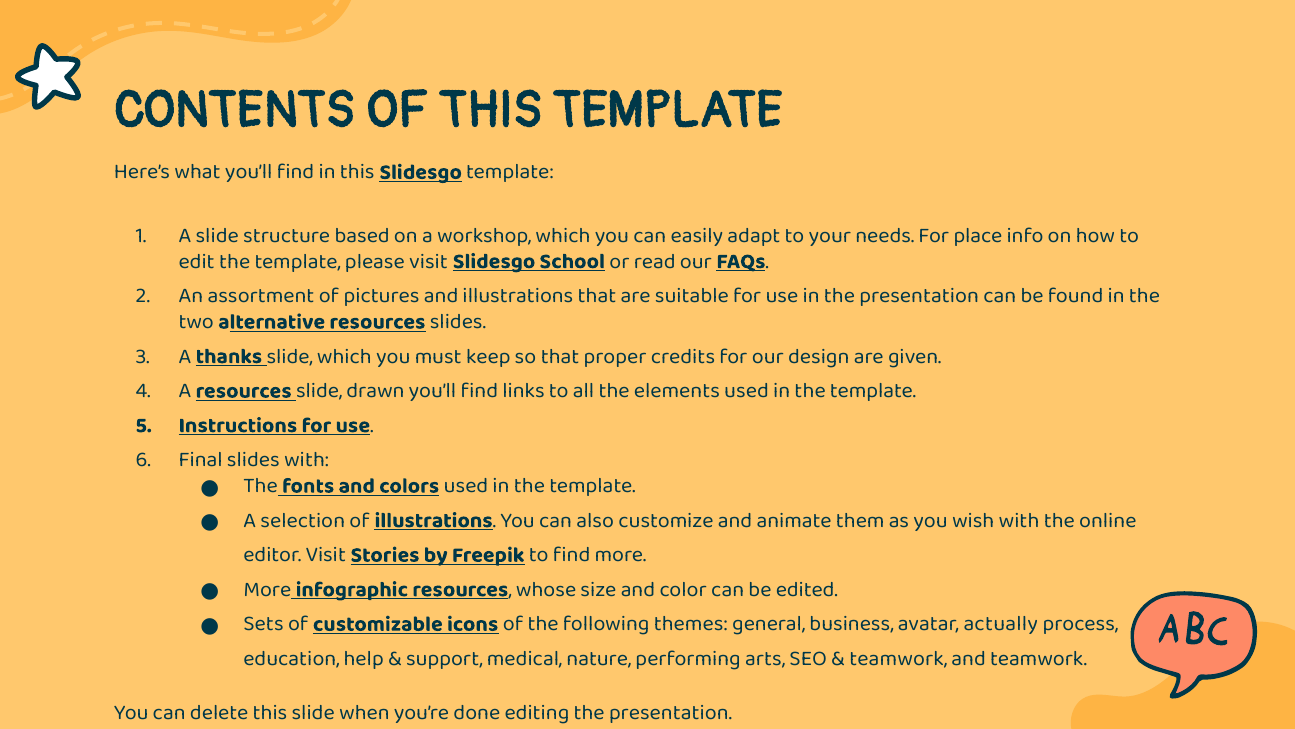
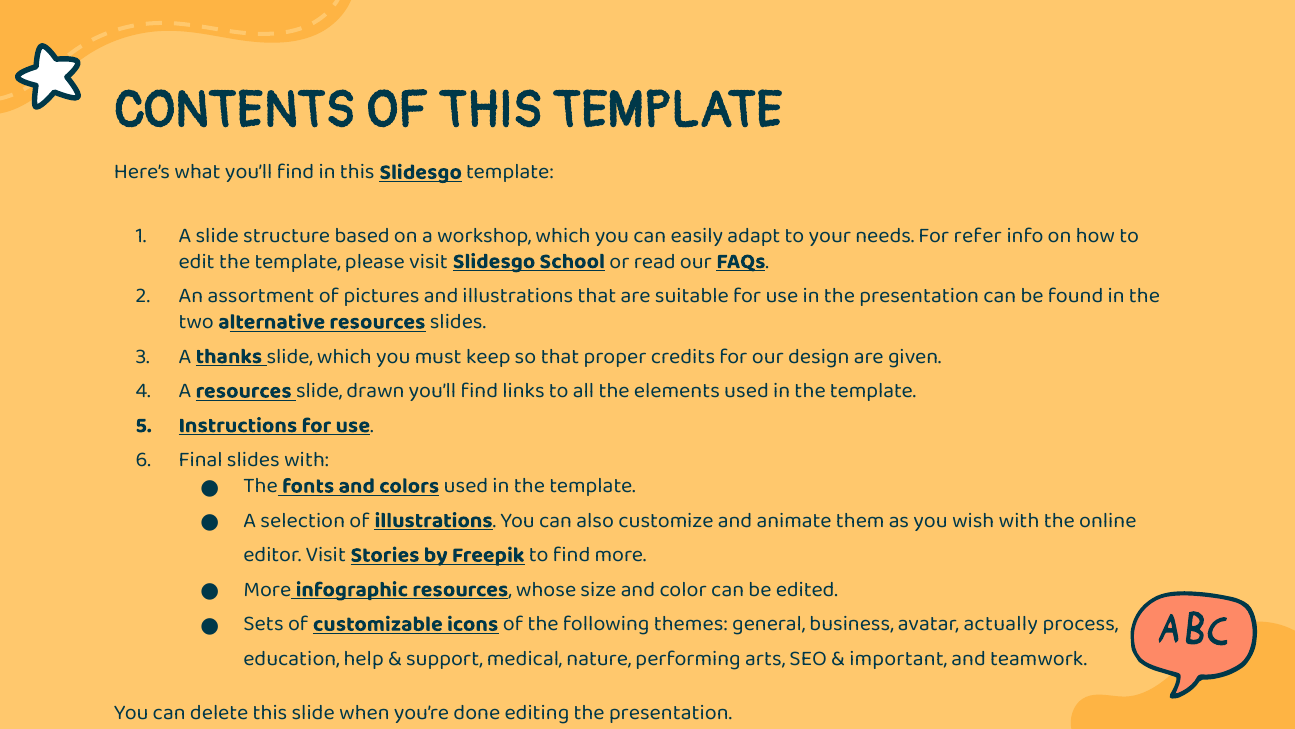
place: place -> refer
teamwork at (898, 658): teamwork -> important
